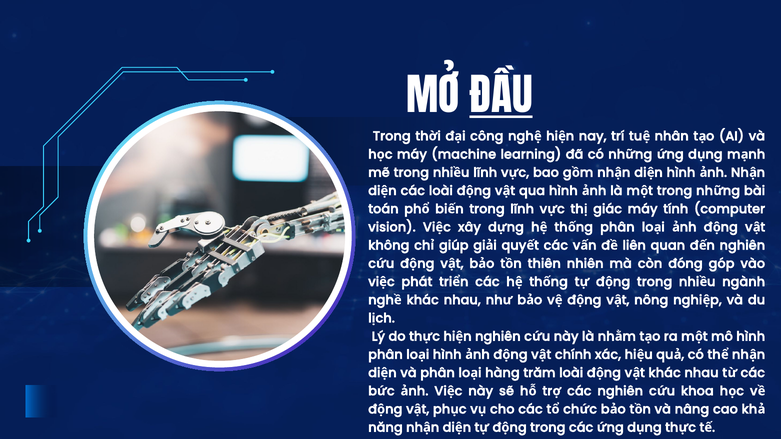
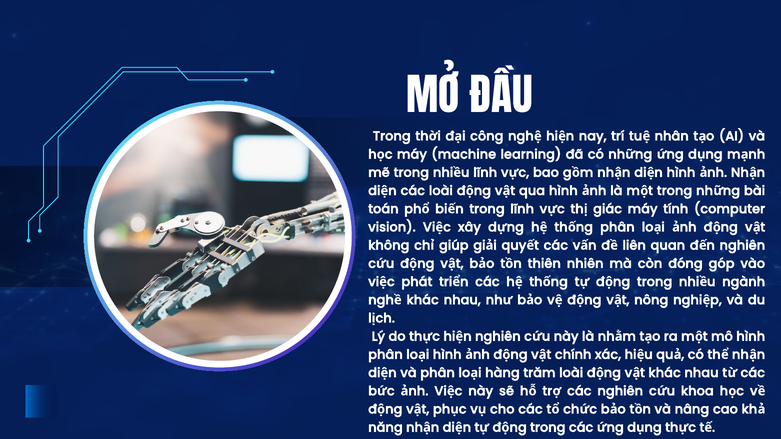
ĐẦU underline: present -> none
